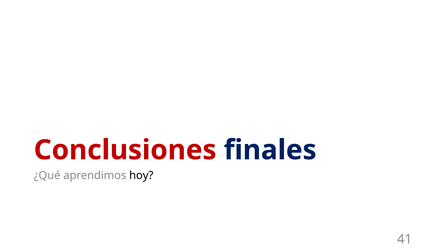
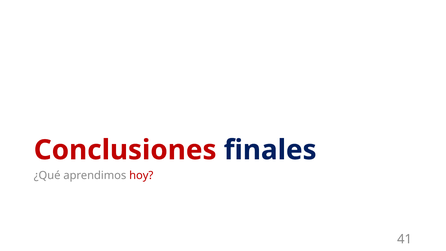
hoy colour: black -> red
